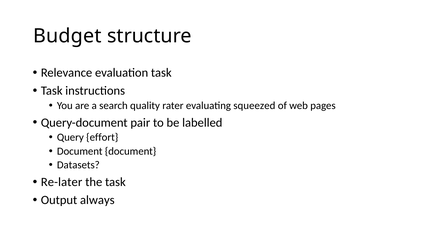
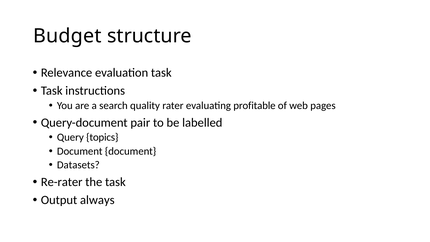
squeezed: squeezed -> profitable
effort: effort -> topics
Re-later: Re-later -> Re-rater
